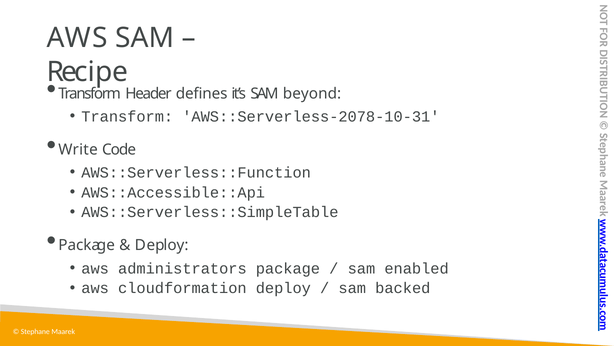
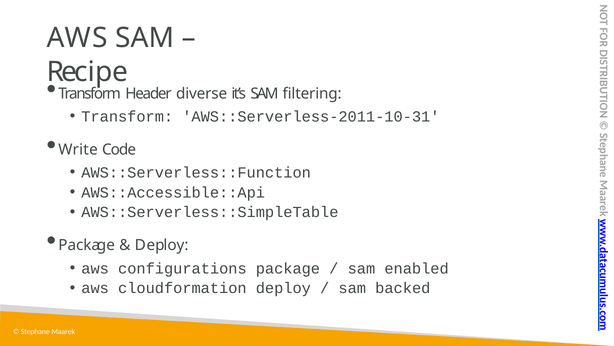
defines: defines -> diverse
beyond: beyond -> filtering
AWS::Serverless-2078-10-31: AWS::Serverless-2078-10-31 -> AWS::Serverless-2011-10-31
administrators: administrators -> configurations
